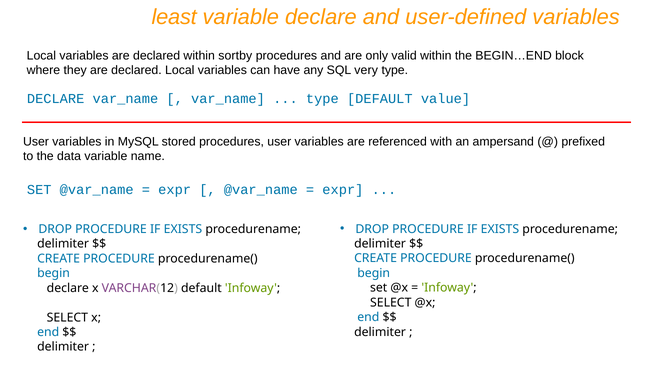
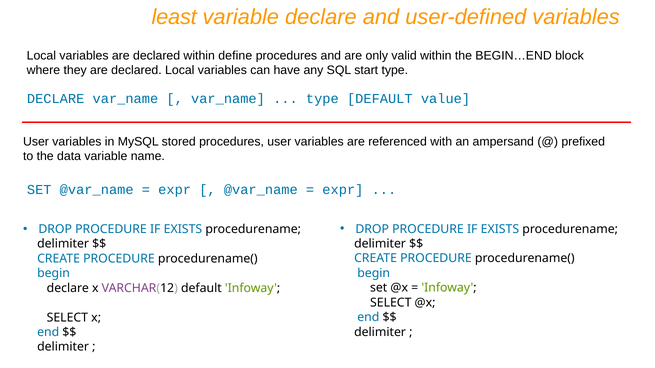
sortby: sortby -> define
very: very -> start
